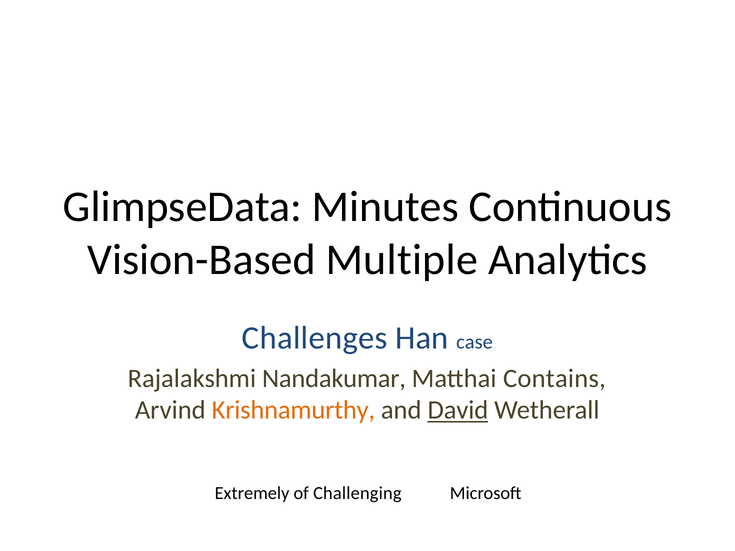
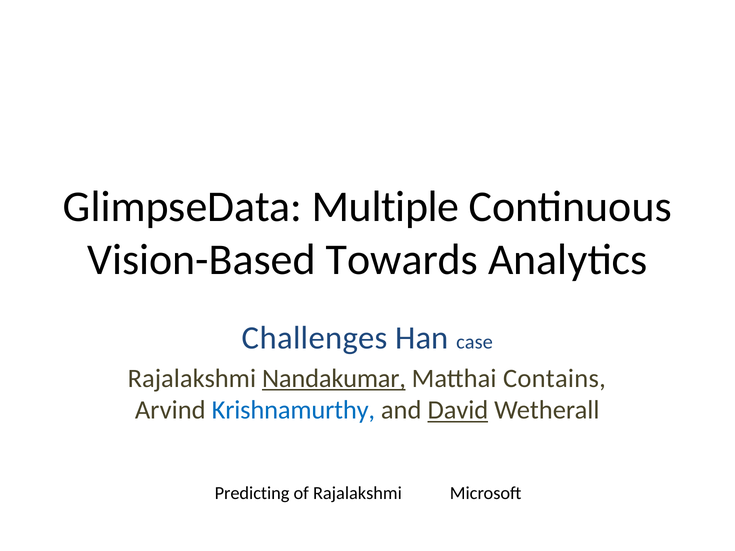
Minutes: Minutes -> Multiple
Multiple: Multiple -> Towards
Nandakumar underline: none -> present
Krishnamurthy colour: orange -> blue
Extremely: Extremely -> Predicting
of Challenging: Challenging -> Rajalakshmi
